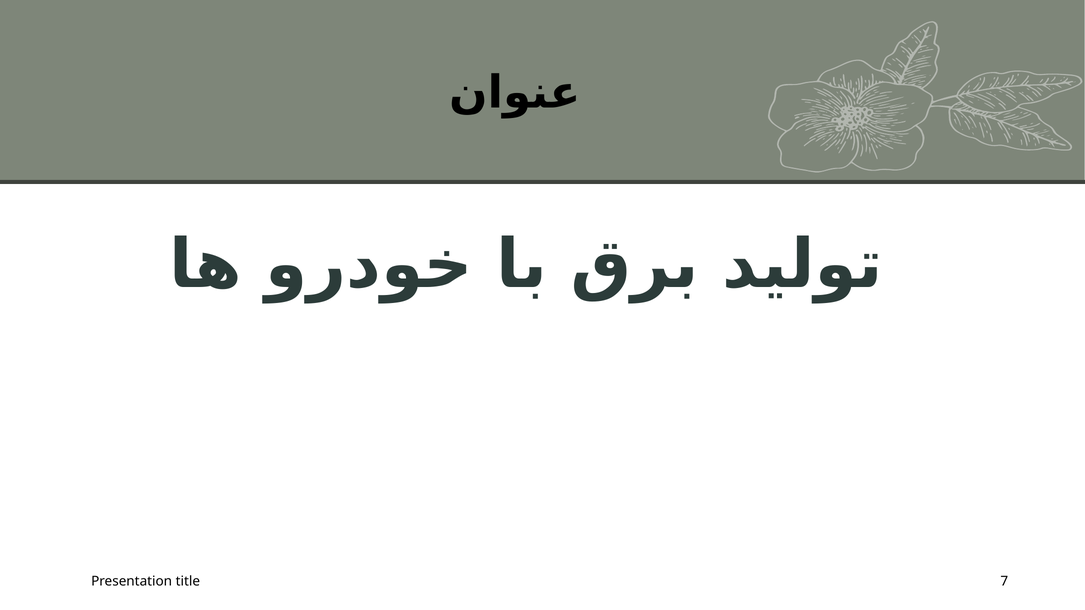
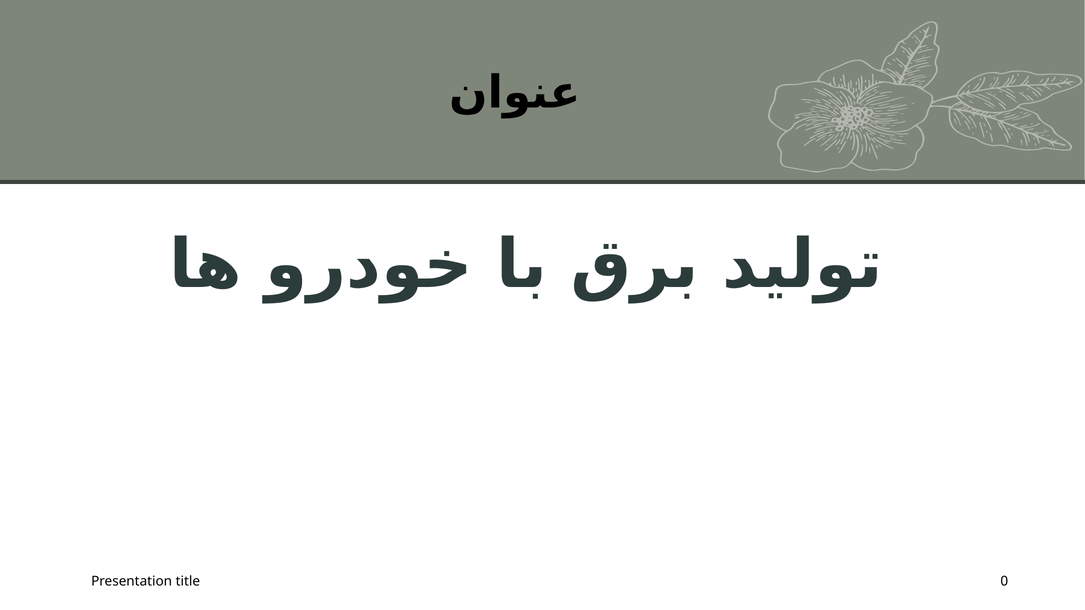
7: 7 -> 0
